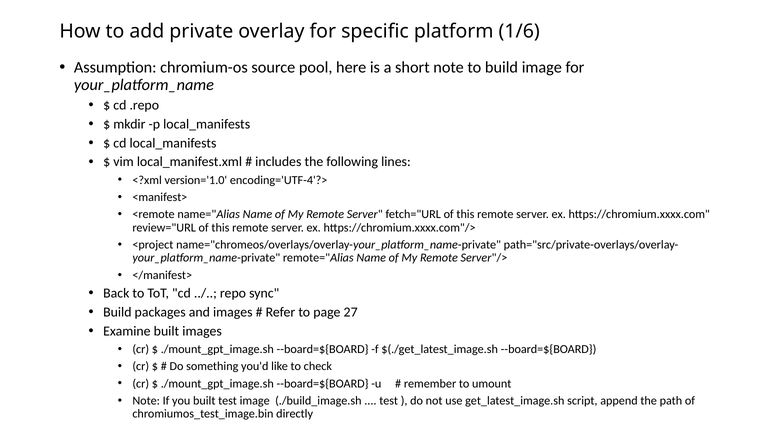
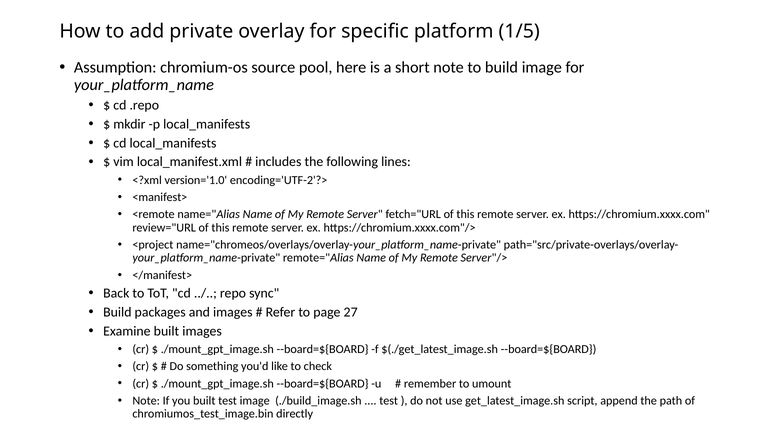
1/6: 1/6 -> 1/5
encoding='UTF-4'?>: encoding='UTF-4'?> -> encoding='UTF-2'?>
